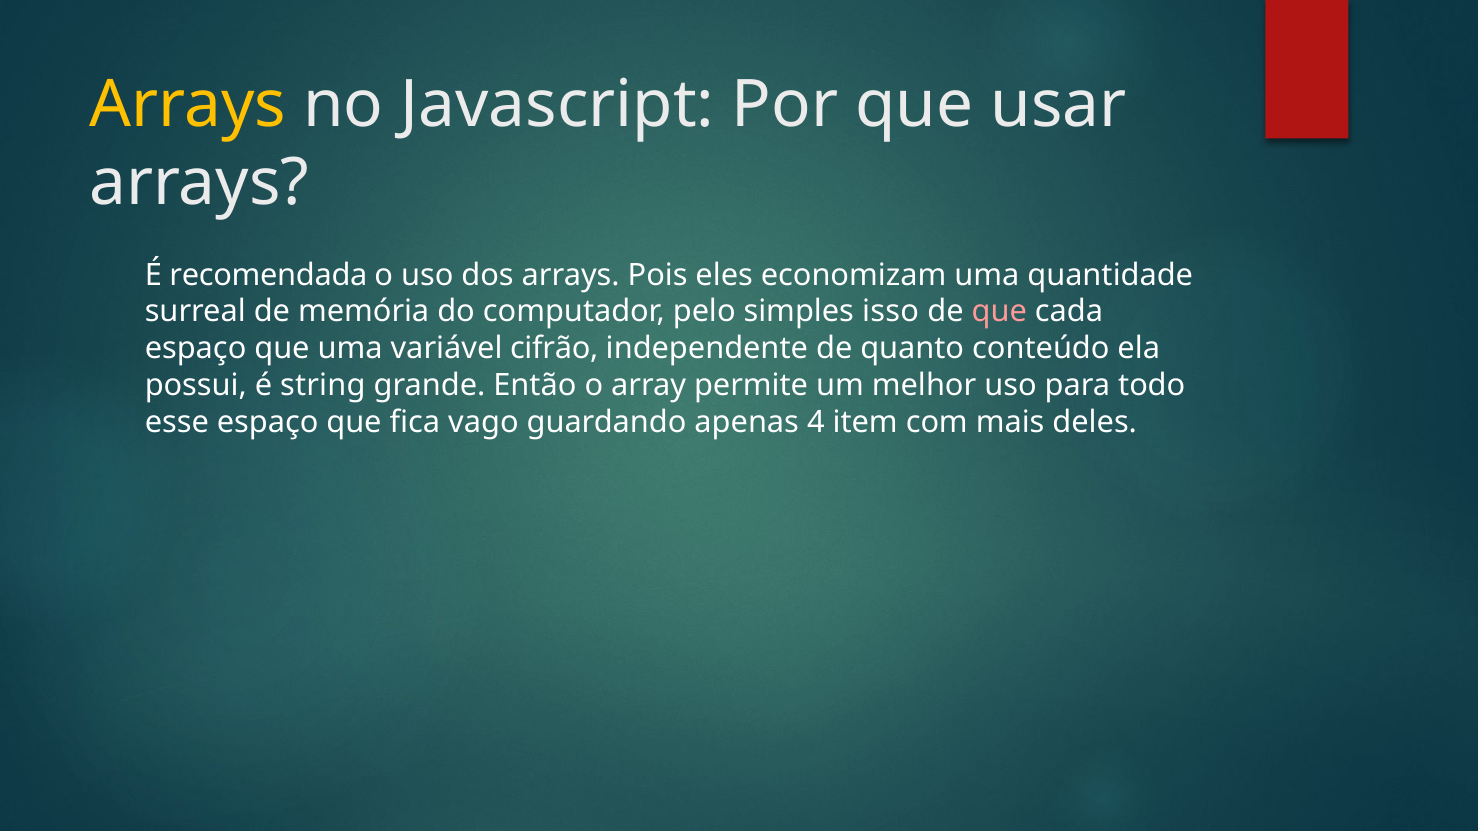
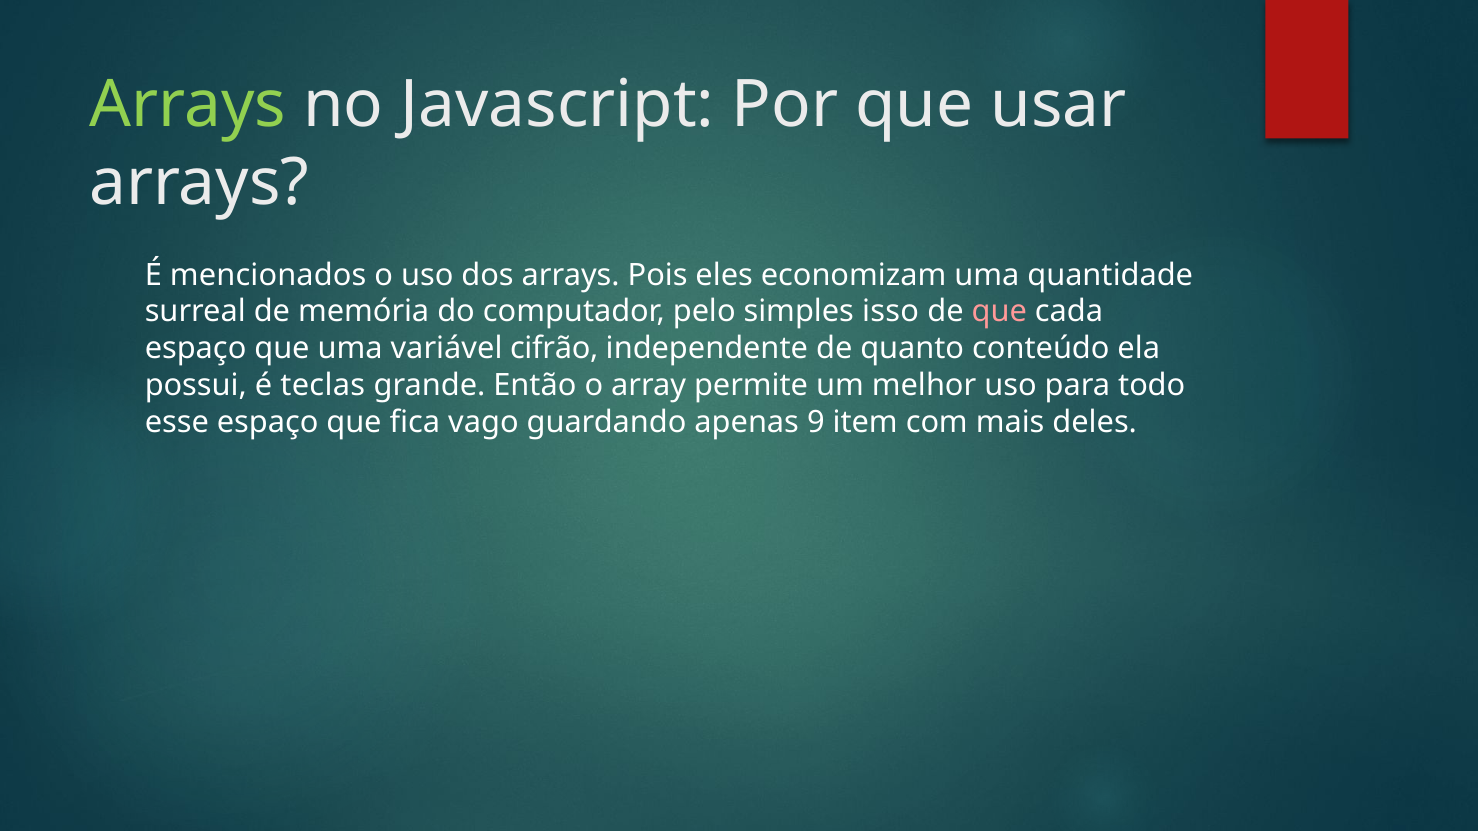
Arrays at (188, 104) colour: yellow -> light green
recomendada: recomendada -> mencionados
string: string -> teclas
4: 4 -> 9
